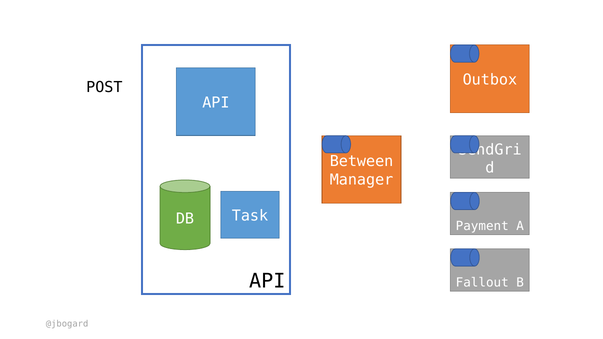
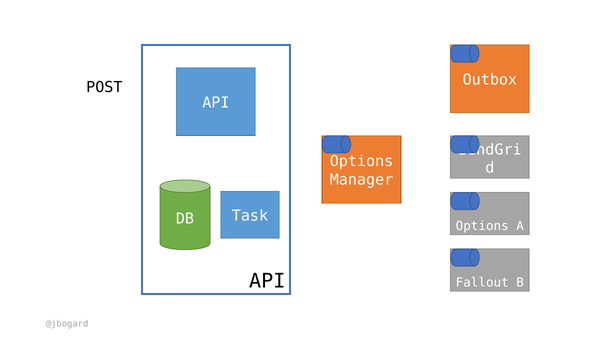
Between at (362, 162): Between -> Options
Payment at (482, 226): Payment -> Options
